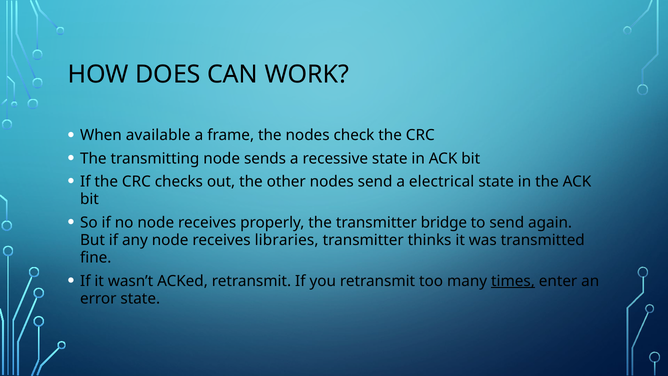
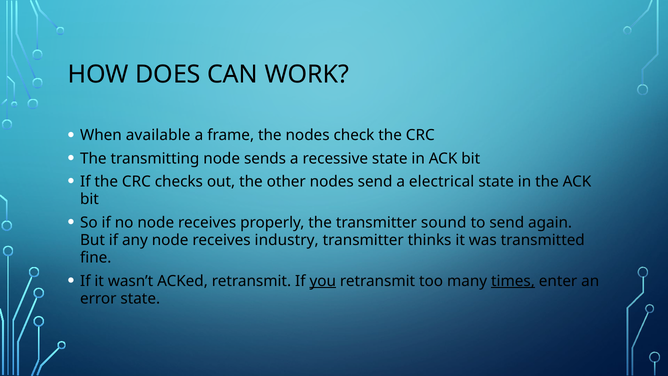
bridge: bridge -> sound
libraries: libraries -> industry
you underline: none -> present
